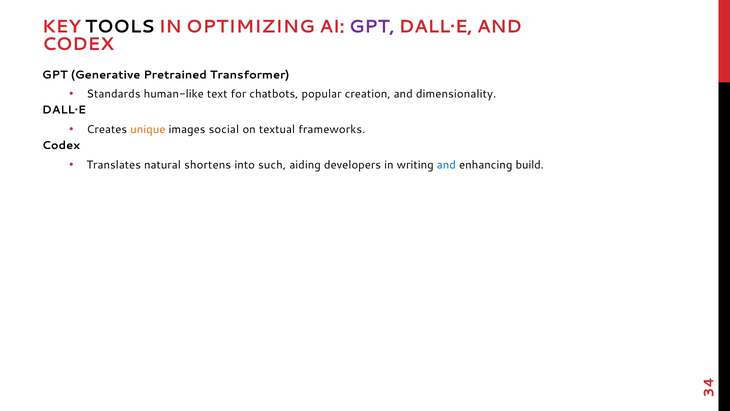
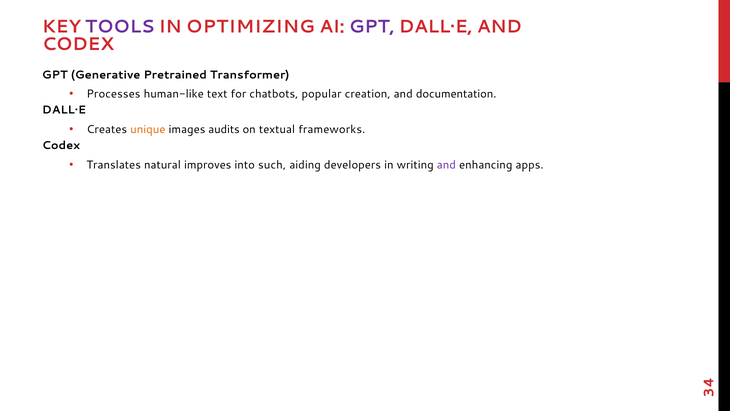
TOOLS colour: black -> purple
Standards: Standards -> Processes
dimensionality: dimensionality -> documentation
social: social -> audits
shortens: shortens -> improves
and at (446, 165) colour: blue -> purple
build: build -> apps
